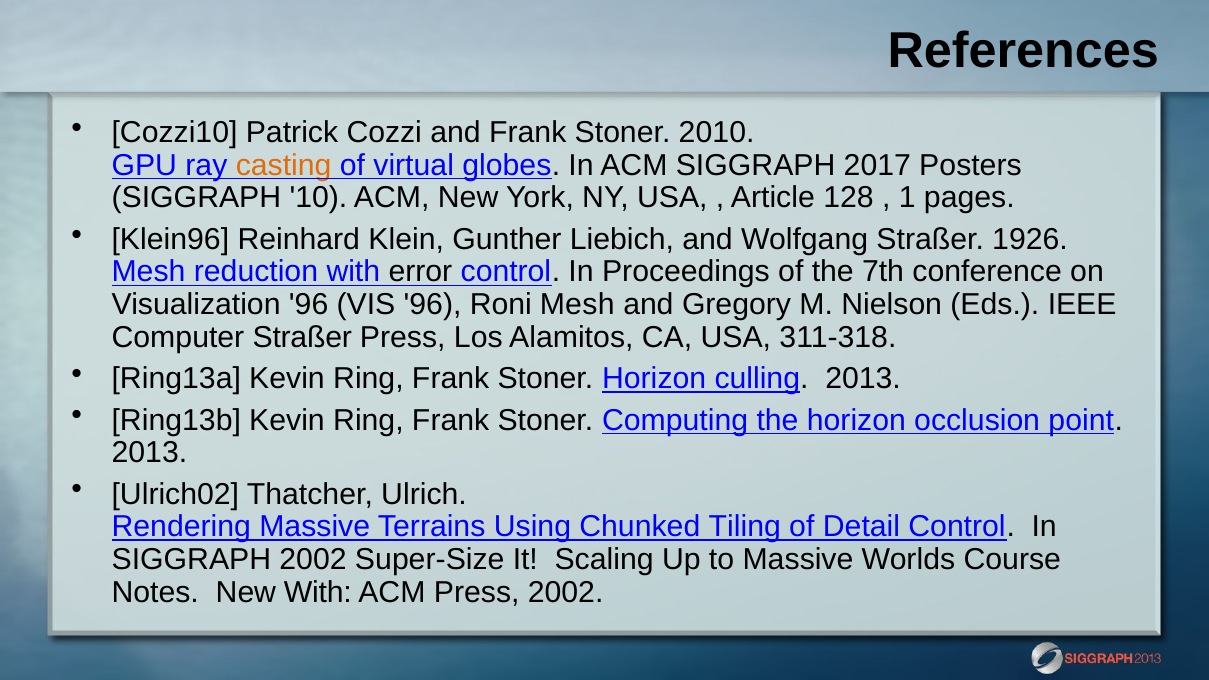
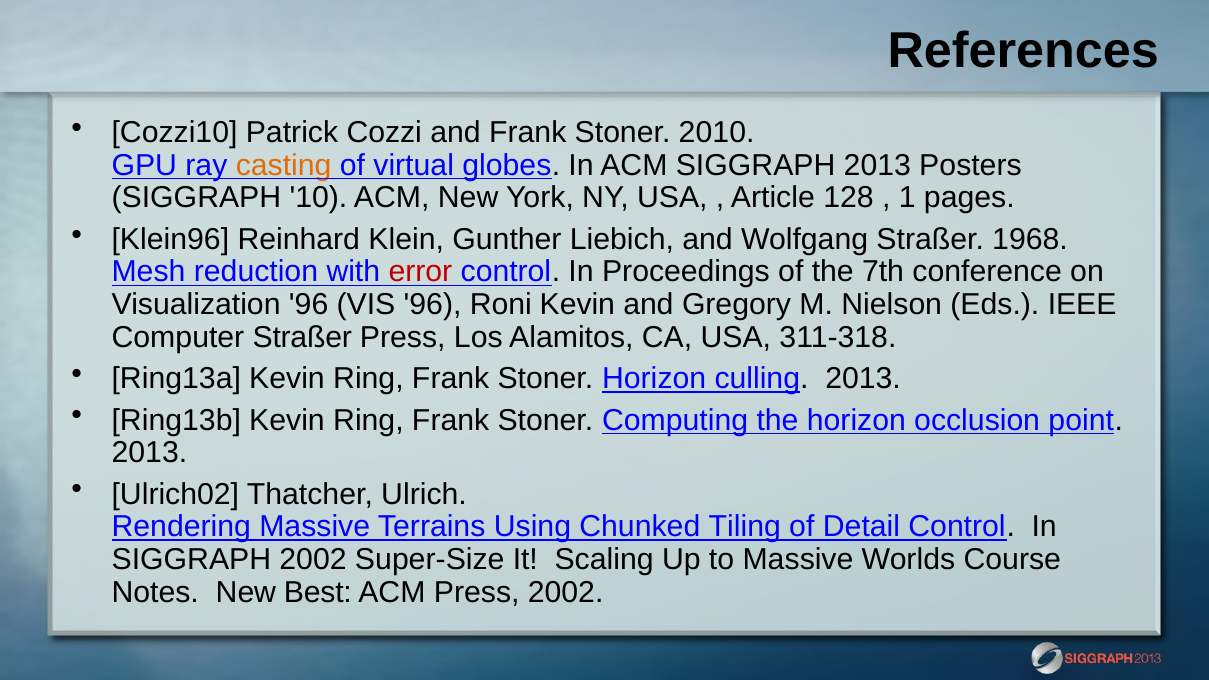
SIGGRAPH 2017: 2017 -> 2013
1926: 1926 -> 1968
error colour: black -> red
Roni Mesh: Mesh -> Kevin
New With: With -> Best
